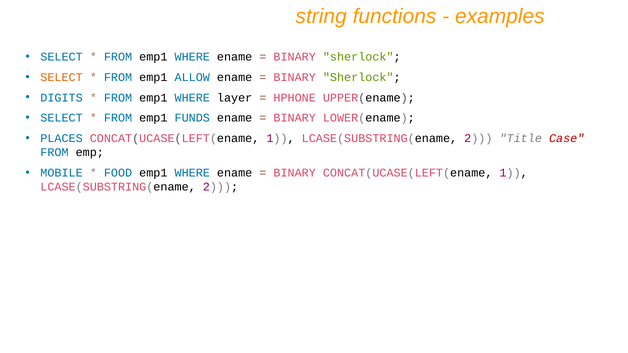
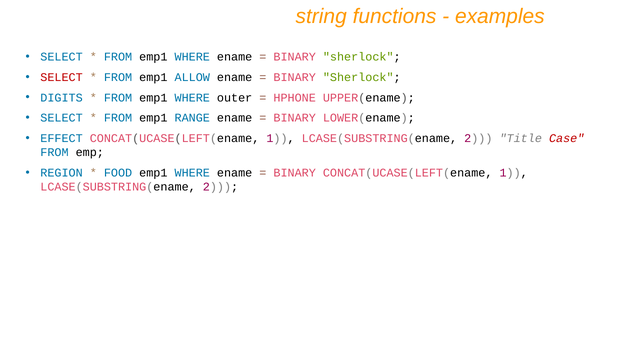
SELECT at (62, 77) colour: orange -> red
layer: layer -> outer
FUNDS: FUNDS -> RANGE
PLACES: PLACES -> EFFECT
MOBILE: MOBILE -> REGION
